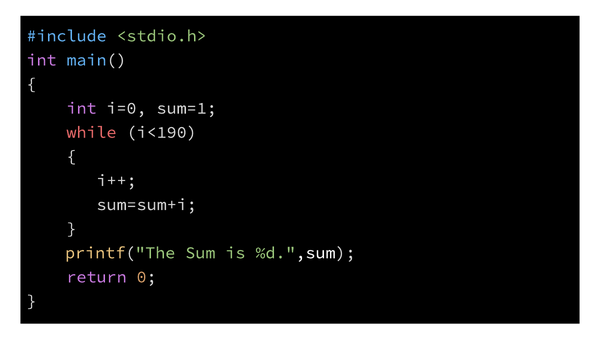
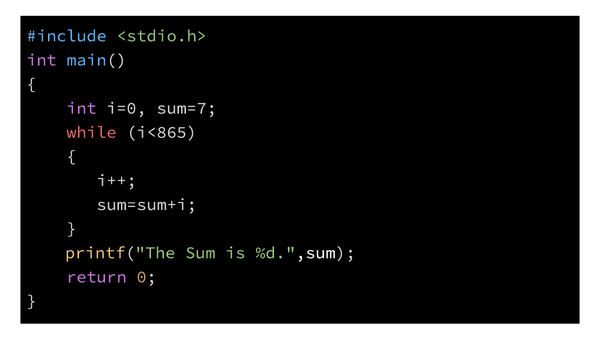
sum=1: sum=1 -> sum=7
i<190: i<190 -> i<865
